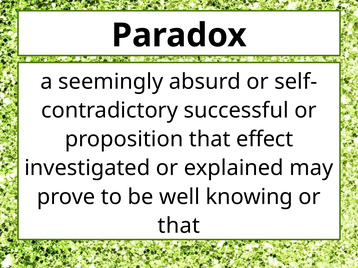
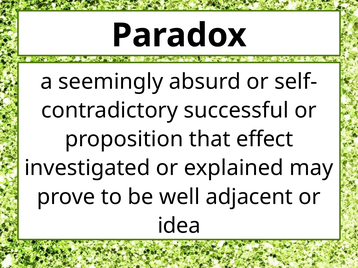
knowing: knowing -> adjacent
that at (179, 226): that -> idea
